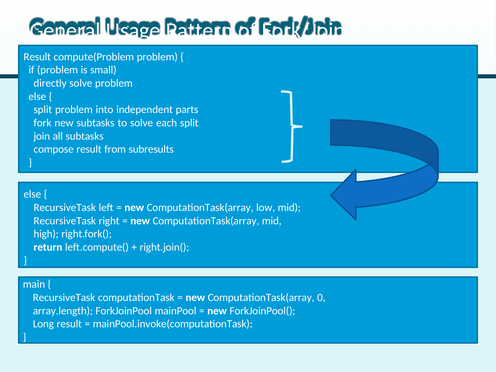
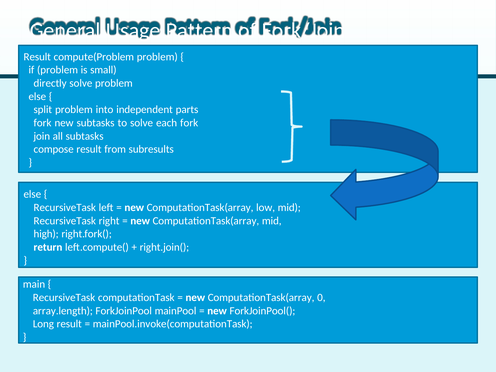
each split: split -> fork
